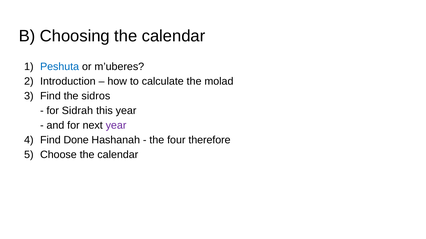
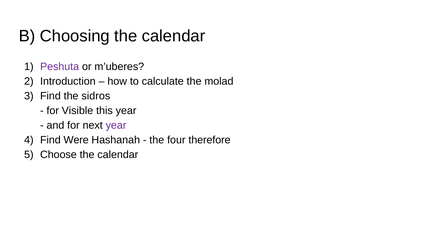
Peshuta colour: blue -> purple
Sidrah: Sidrah -> Visible
Done: Done -> Were
